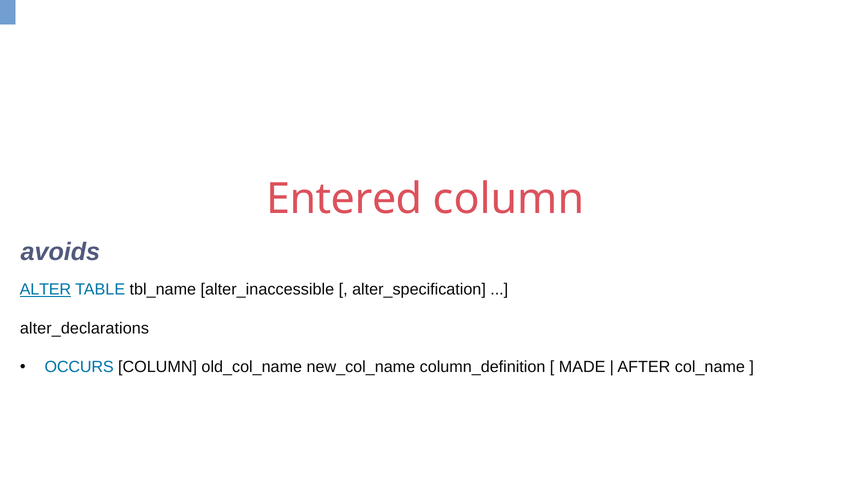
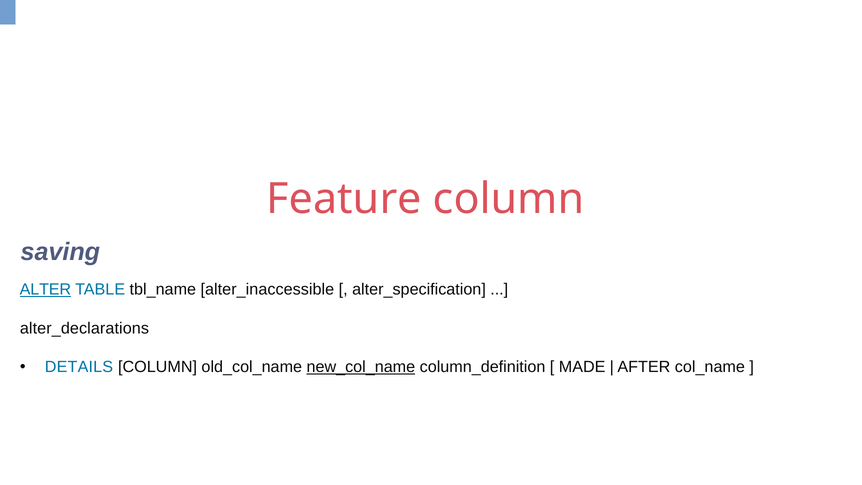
Entered: Entered -> Feature
avoids: avoids -> saving
OCCURS: OCCURS -> DETAILS
new_col_name underline: none -> present
